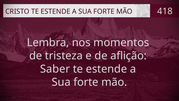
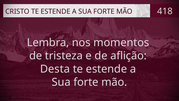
Saber: Saber -> Desta
